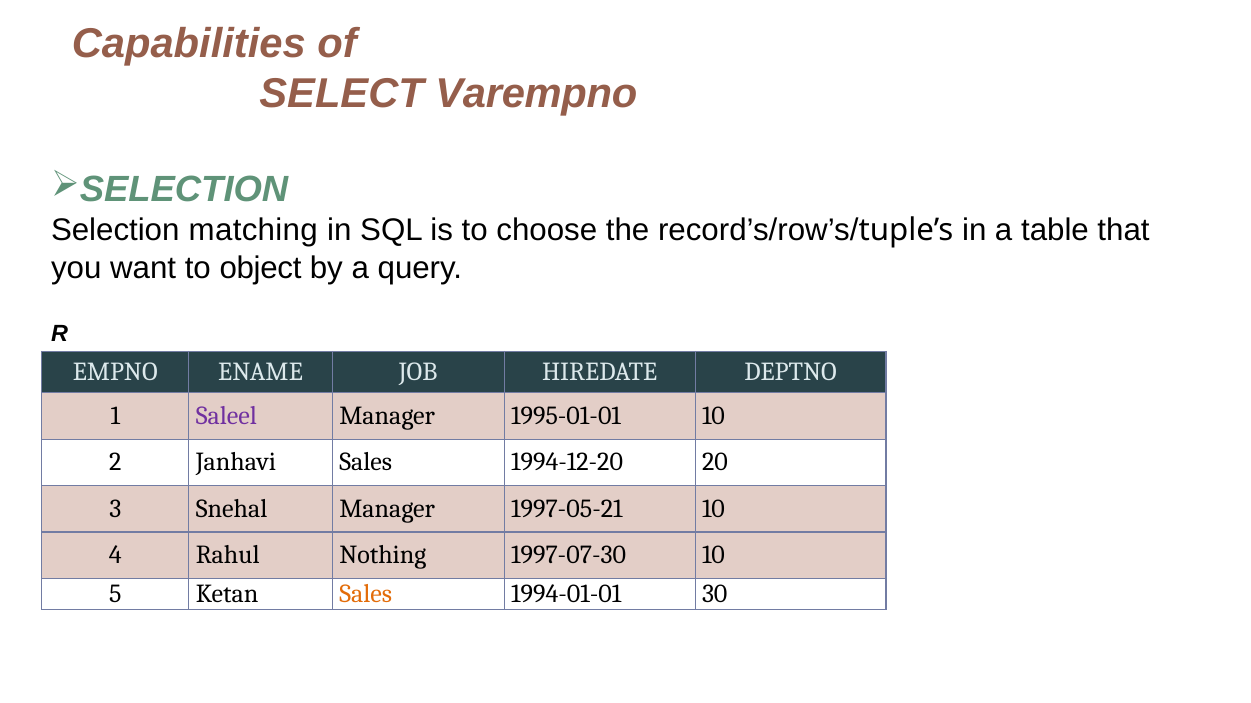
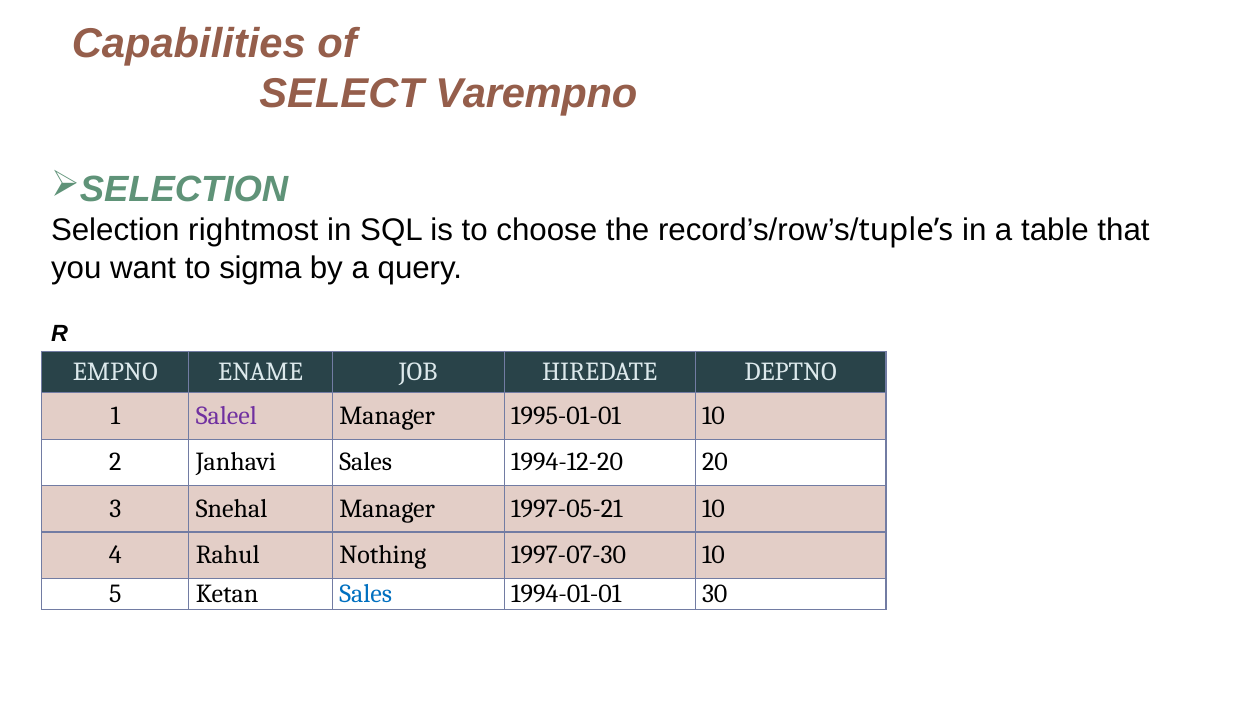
matching: matching -> rightmost
object: object -> sigma
Sales at (366, 594) colour: orange -> blue
